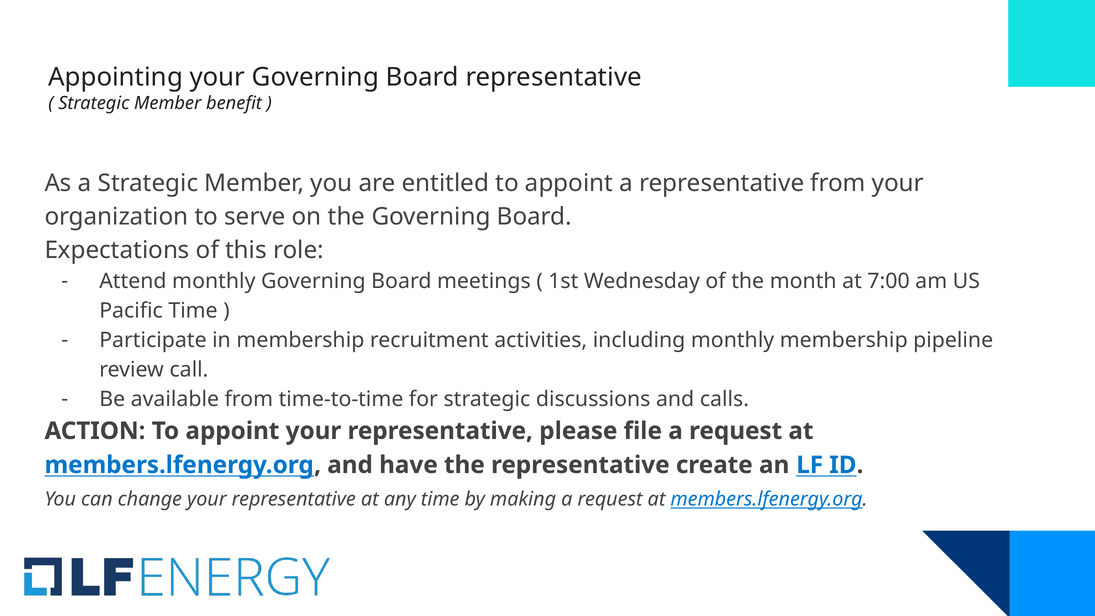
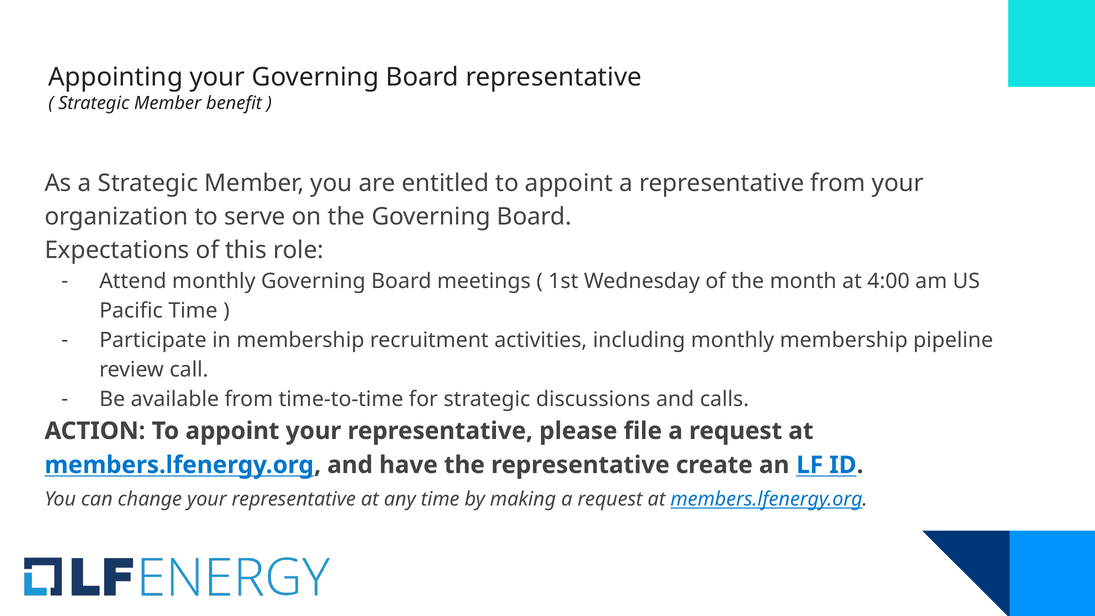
7:00: 7:00 -> 4:00
